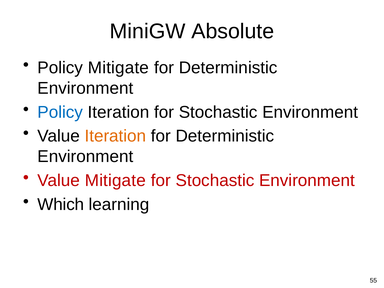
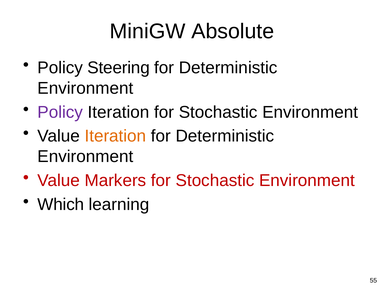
Policy Mitigate: Mitigate -> Steering
Policy at (60, 112) colour: blue -> purple
Value Mitigate: Mitigate -> Markers
